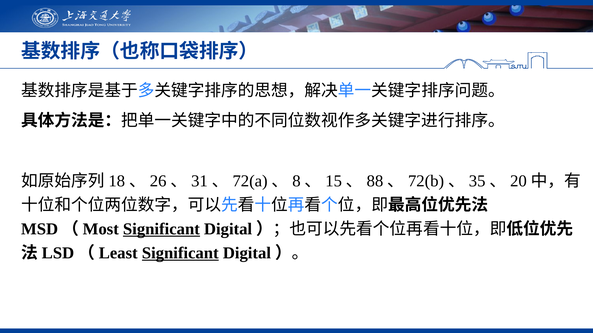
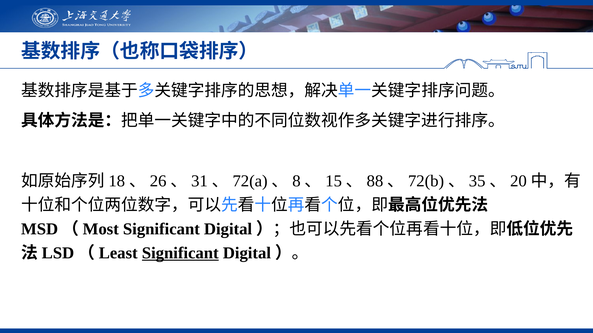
Significant at (161, 229) underline: present -> none
